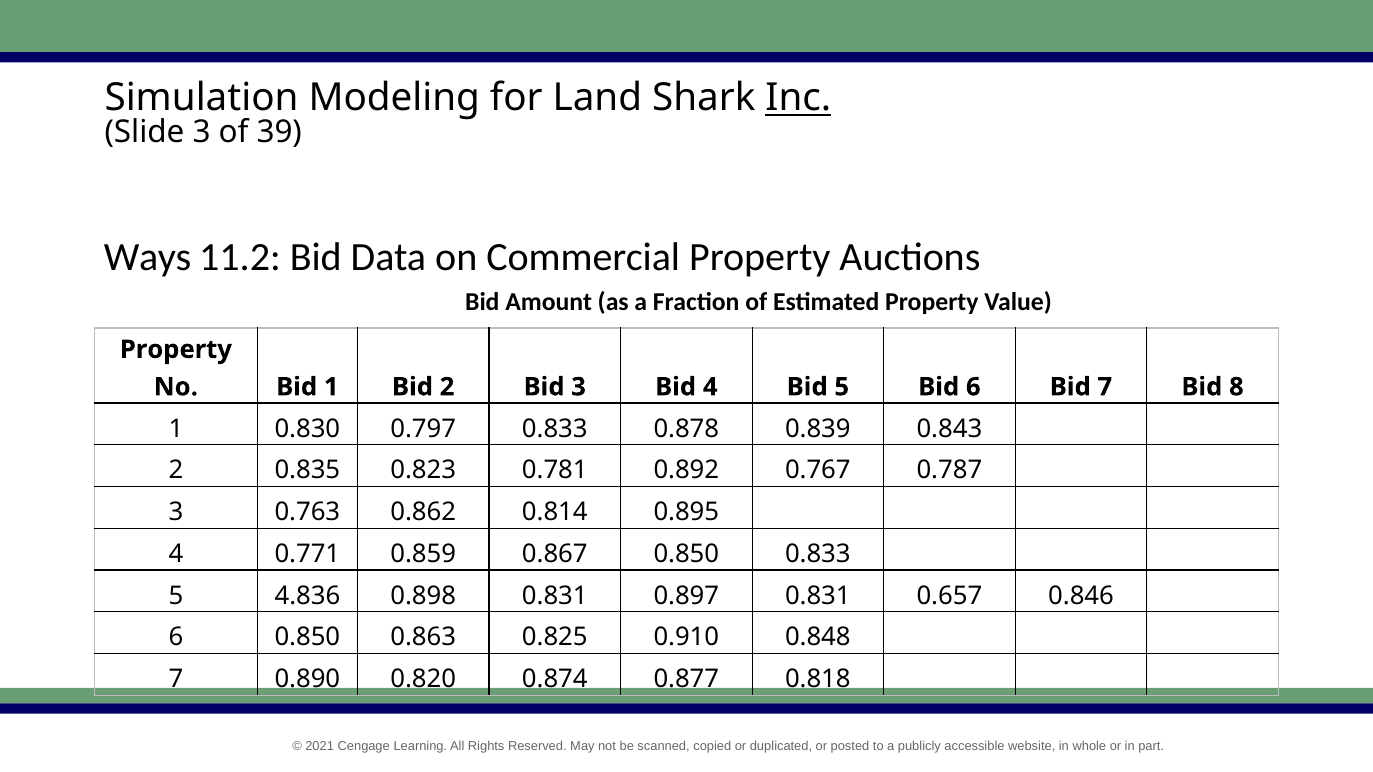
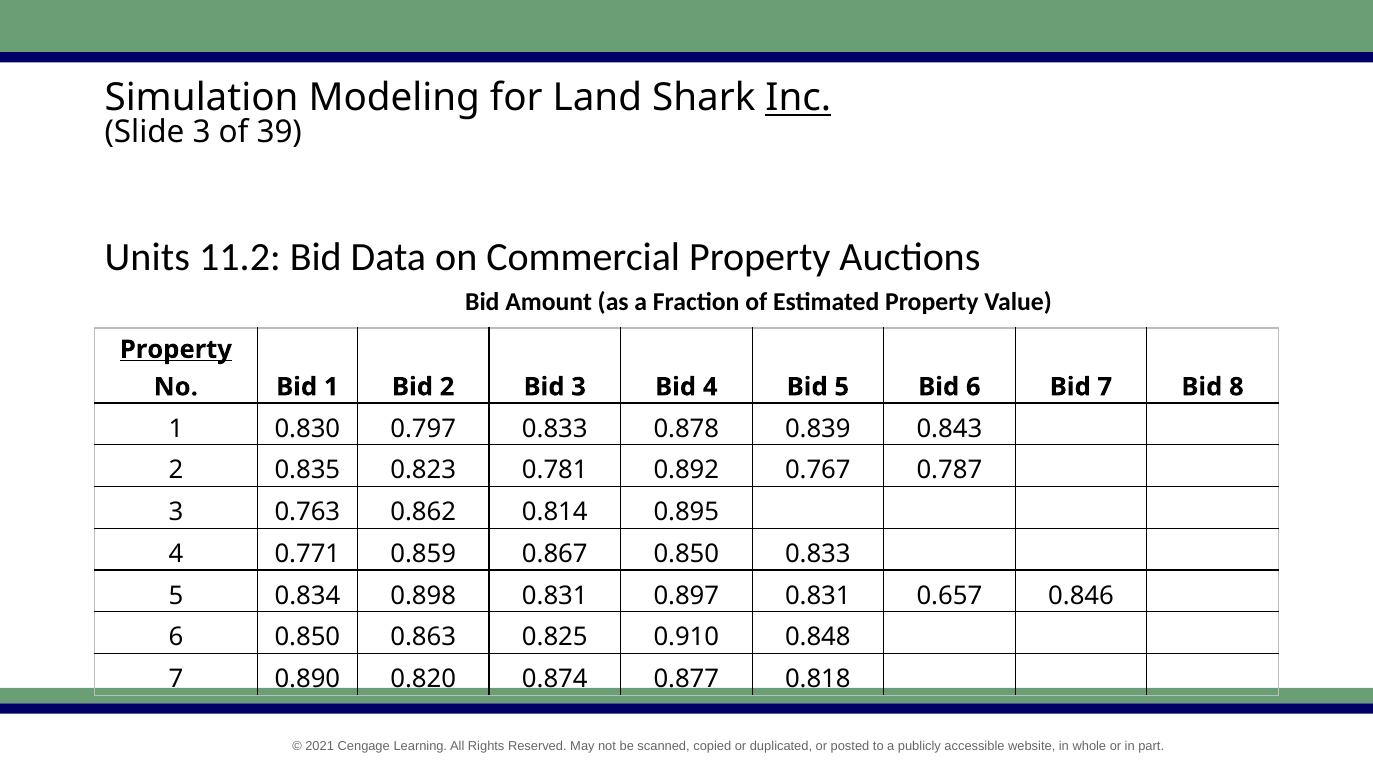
Ways: Ways -> Units
Property at (176, 350) underline: none -> present
4.836: 4.836 -> 0.834
